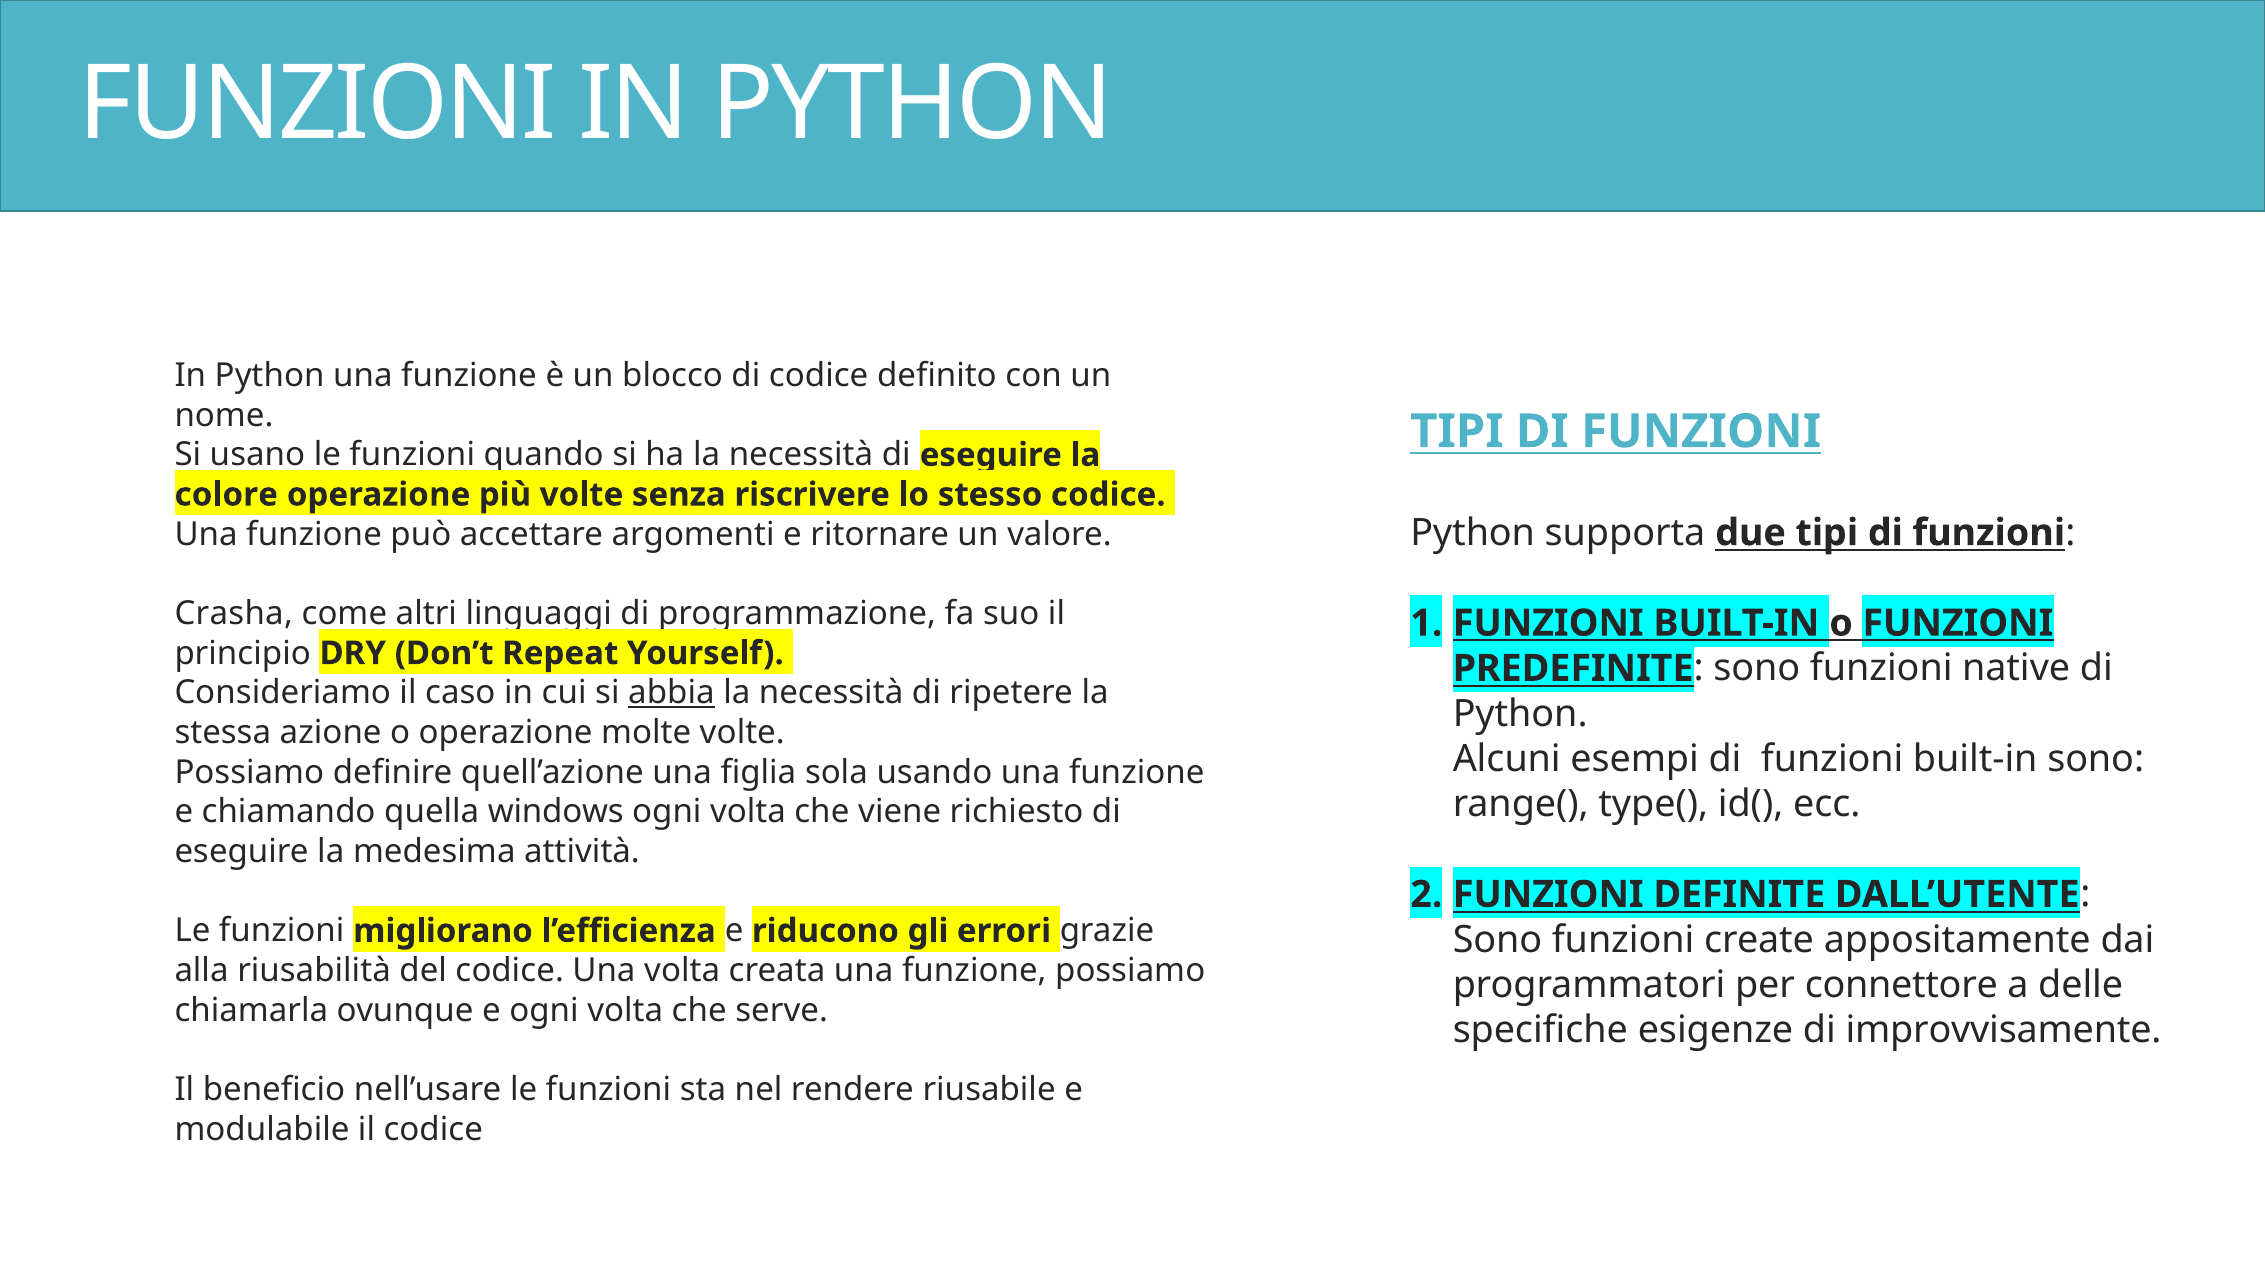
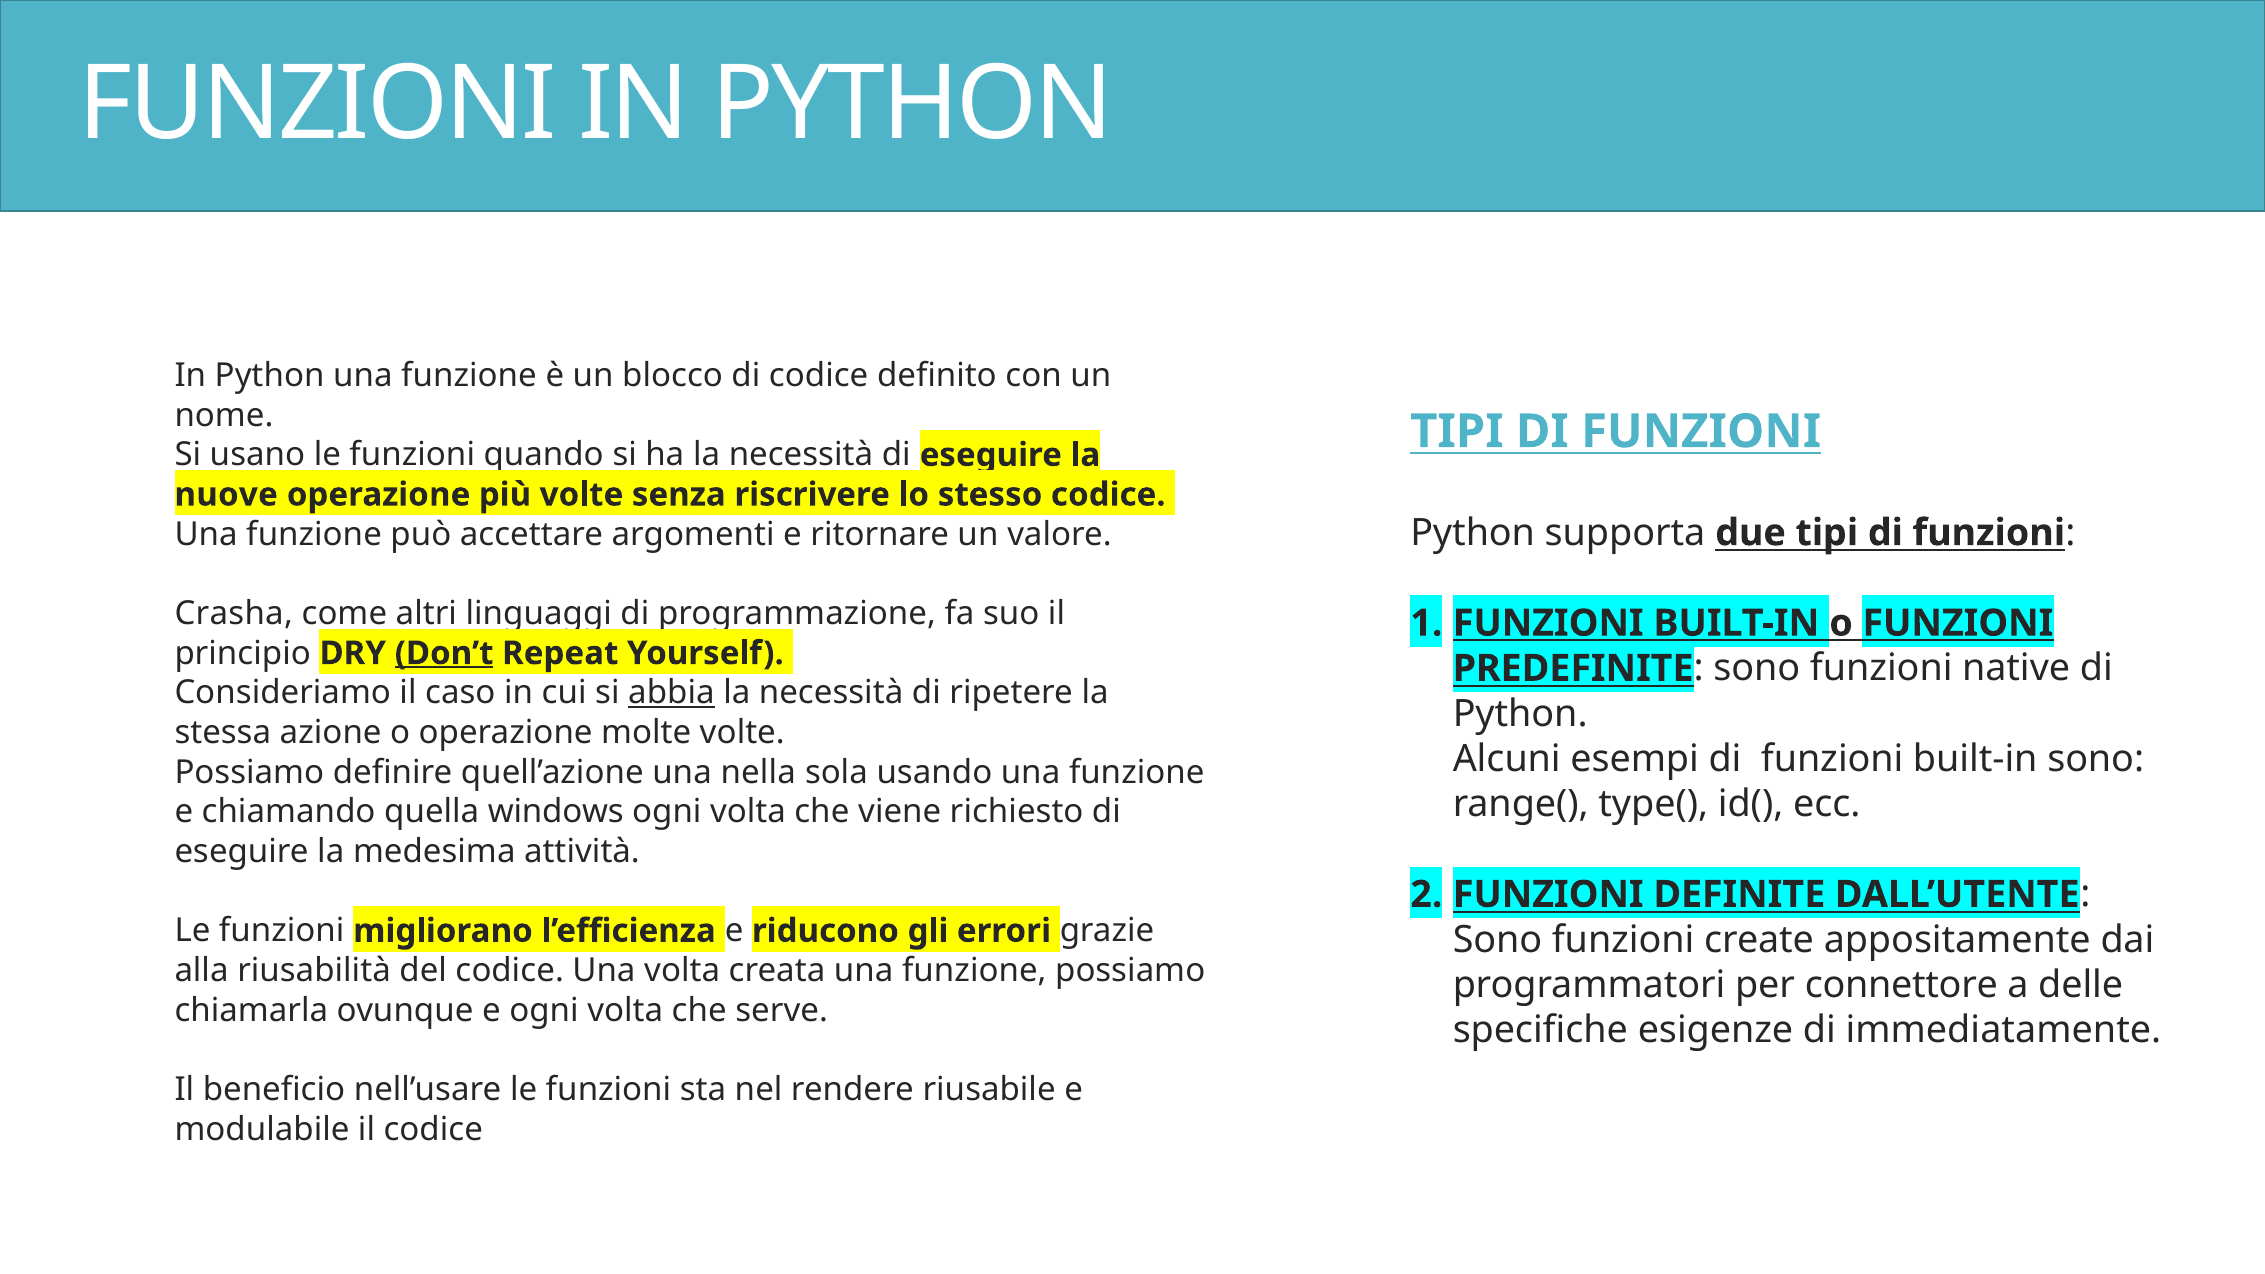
colore: colore -> nuove
Don’t underline: none -> present
figlia: figlia -> nella
improvvisamente: improvvisamente -> immediatamente
